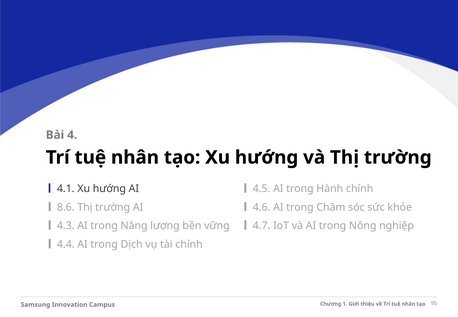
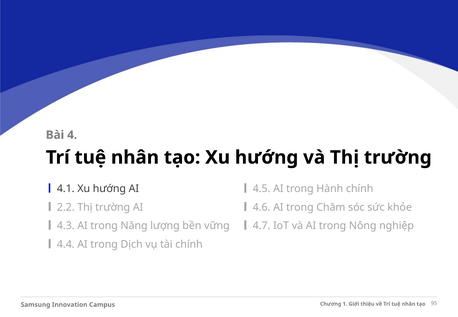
8.6: 8.6 -> 2.2
